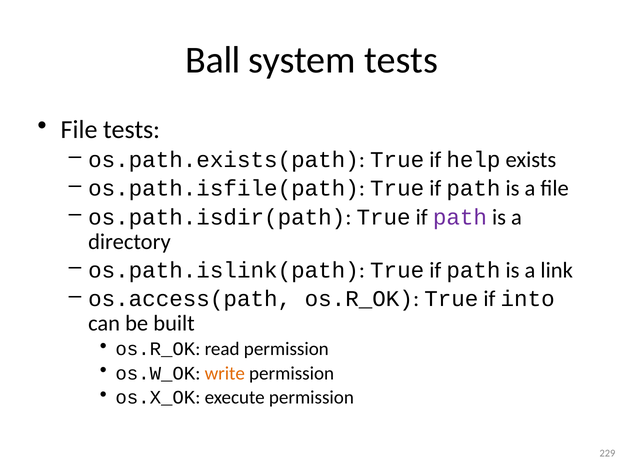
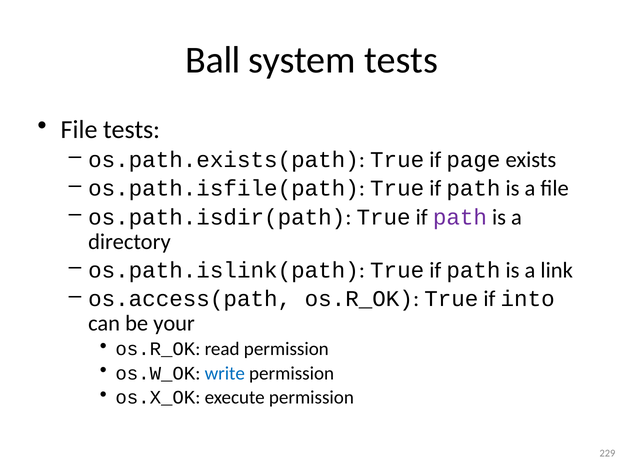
help: help -> page
built: built -> your
write colour: orange -> blue
